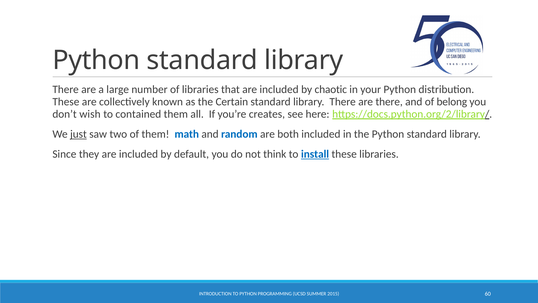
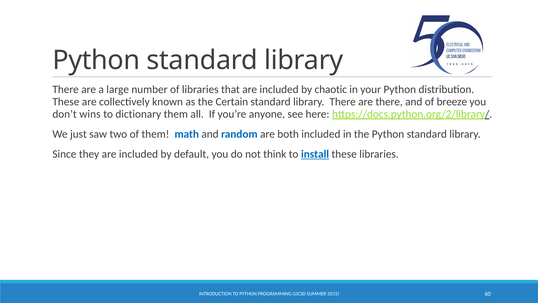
belong: belong -> breeze
wish: wish -> wins
contained: contained -> dictionary
creates: creates -> anyone
just underline: present -> none
